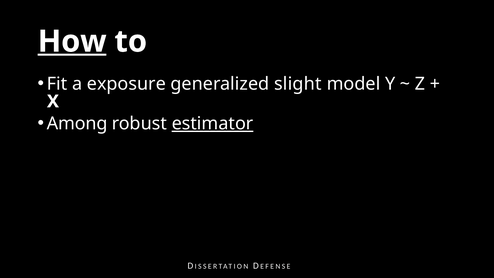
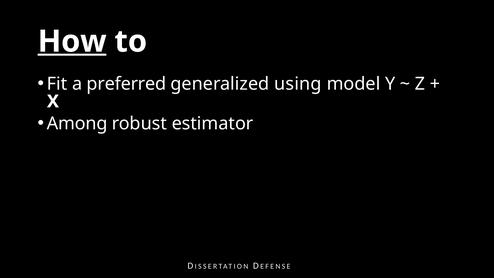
exposure: exposure -> preferred
slight: slight -> using
estimator underline: present -> none
